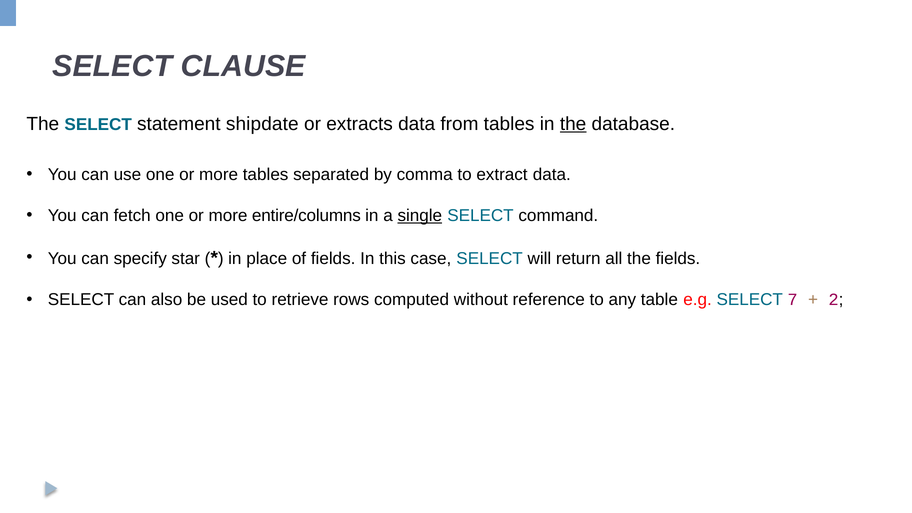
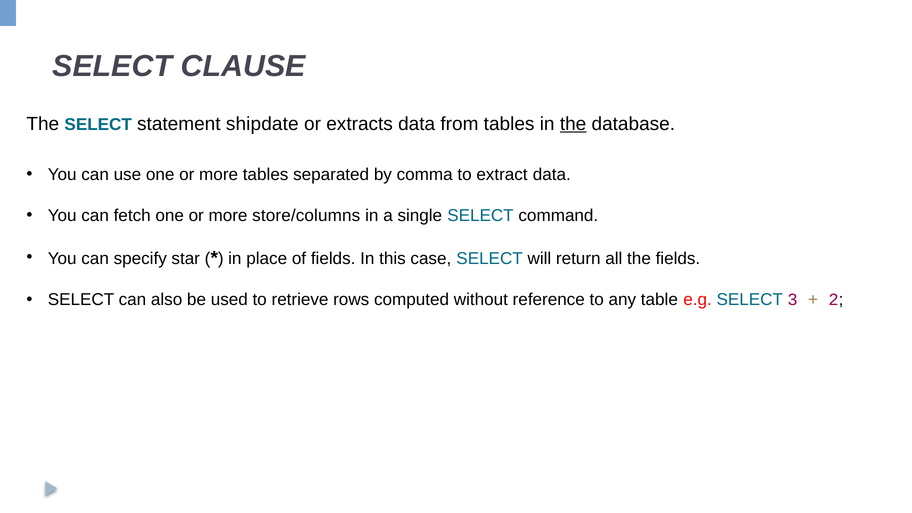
entire/columns: entire/columns -> store/columns
single underline: present -> none
7: 7 -> 3
